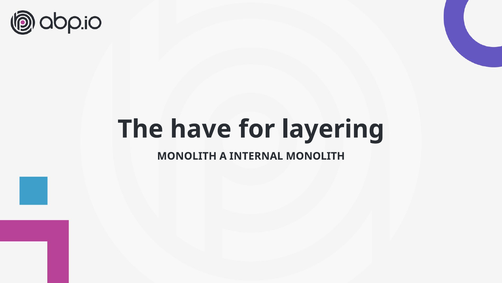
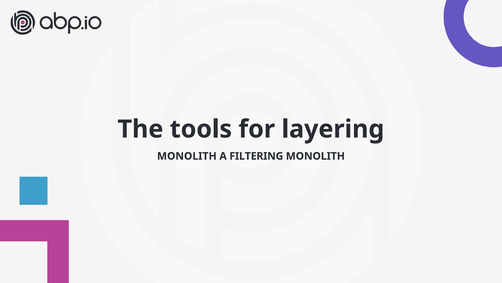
have: have -> tools
INTERNAL: INTERNAL -> FILTERING
